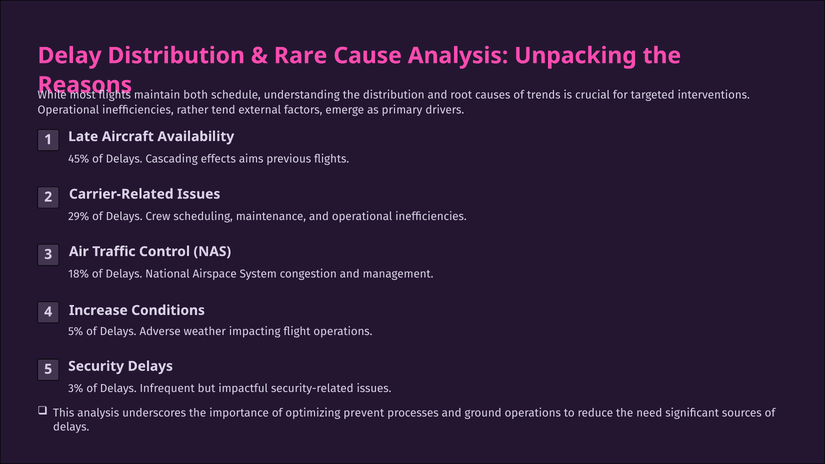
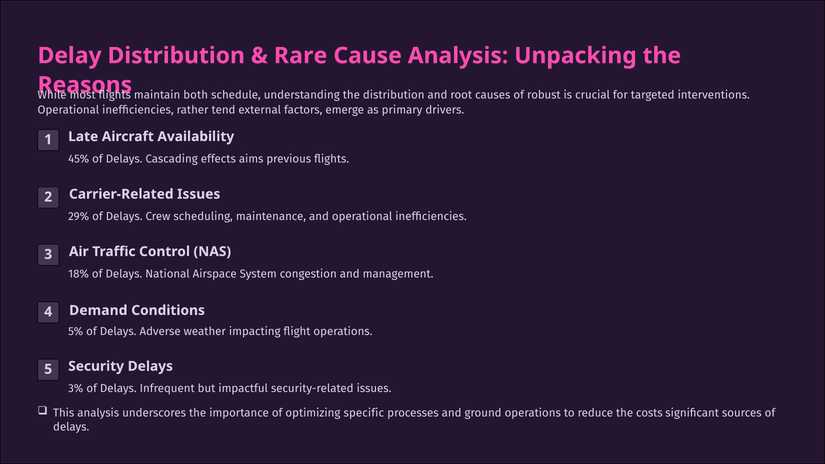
trends: trends -> robust
Increase: Increase -> Demand
prevent: prevent -> specific
need: need -> costs
